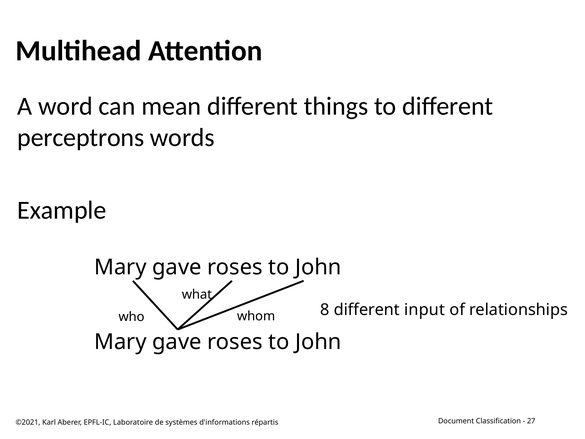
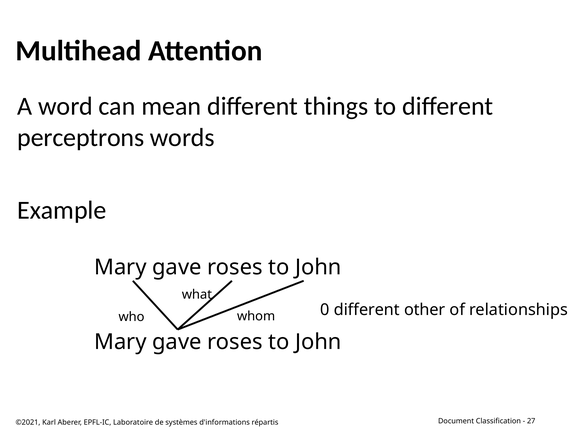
8: 8 -> 0
input: input -> other
